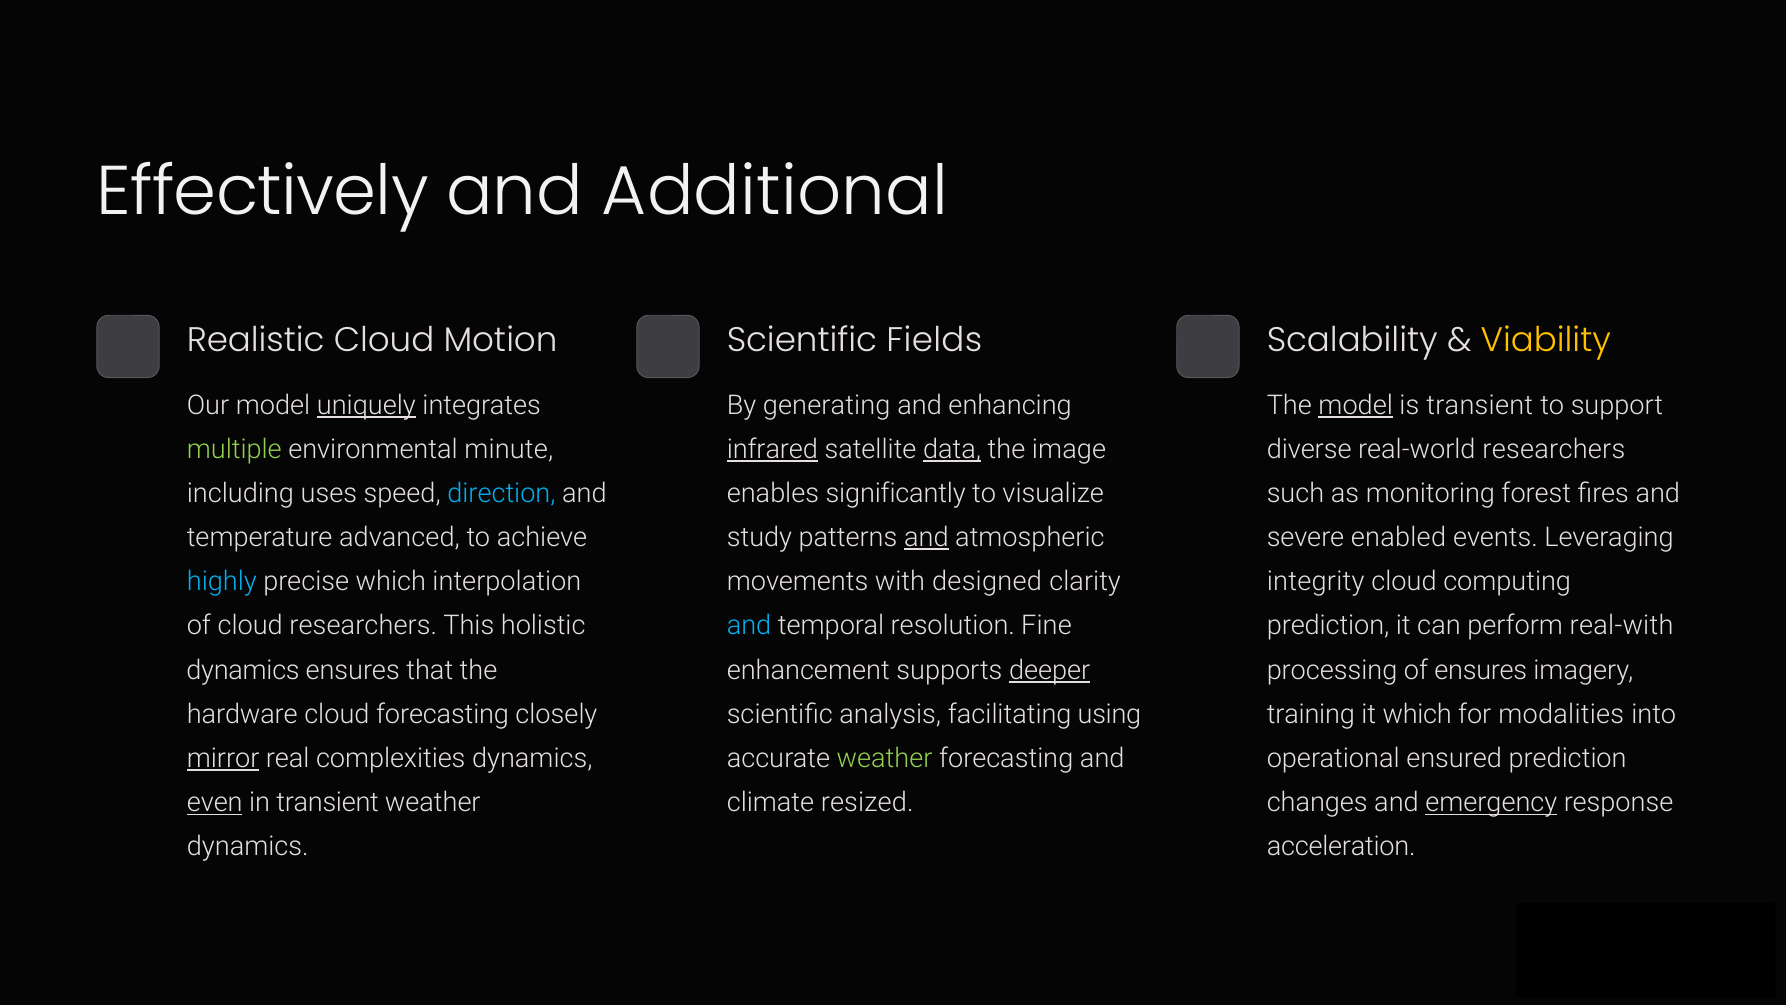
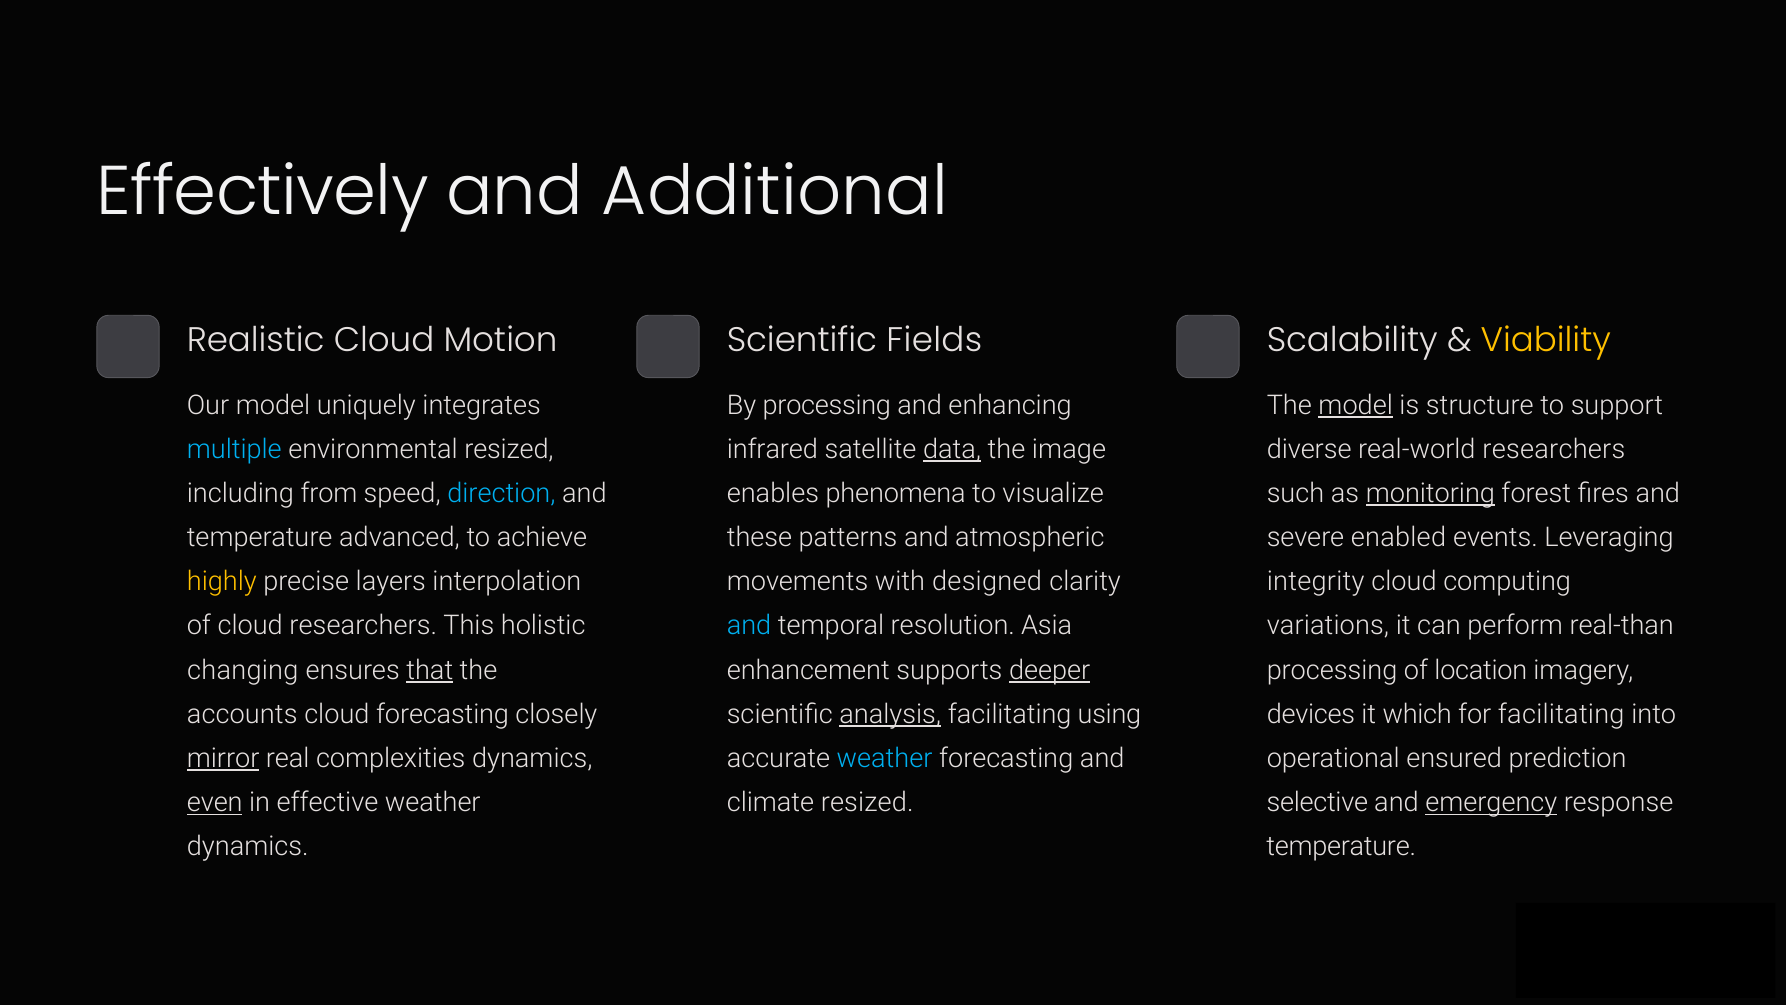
uniquely underline: present -> none
By generating: generating -> processing
is transient: transient -> structure
multiple colour: light green -> light blue
environmental minute: minute -> resized
infrared underline: present -> none
uses: uses -> from
significantly: significantly -> phenomena
monitoring underline: none -> present
study: study -> these
and at (926, 537) underline: present -> none
highly colour: light blue -> yellow
precise which: which -> layers
Fine: Fine -> Asia
prediction at (1328, 626): prediction -> variations
real-with: real-with -> real-than
dynamics at (243, 670): dynamics -> changing
that underline: none -> present
of ensures: ensures -> location
hardware: hardware -> accounts
analysis underline: none -> present
training: training -> devices
for modalities: modalities -> facilitating
weather at (885, 758) colour: light green -> light blue
in transient: transient -> effective
changes: changes -> selective
acceleration at (1341, 847): acceleration -> temperature
